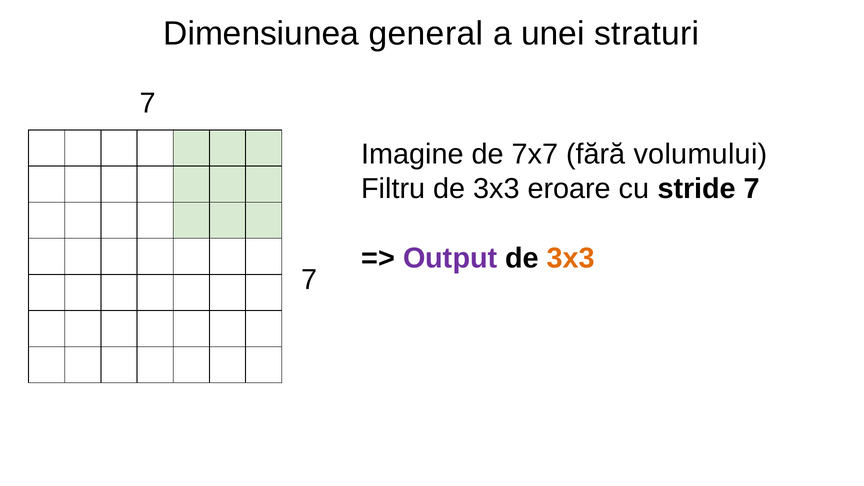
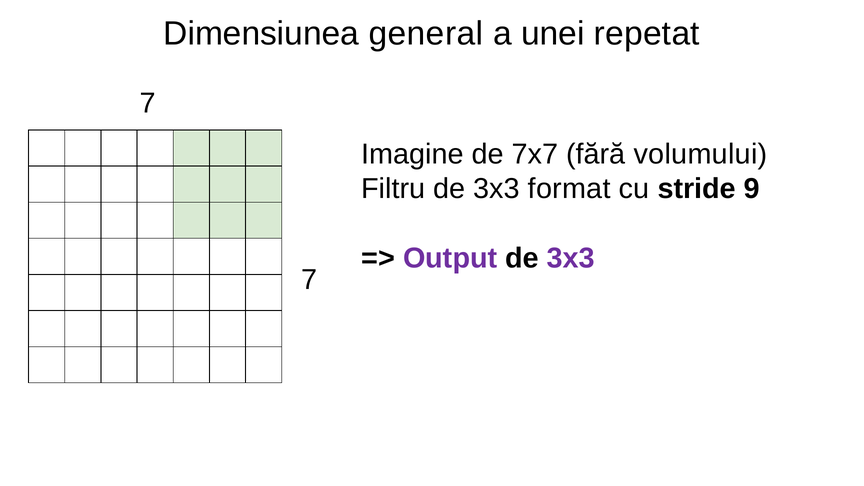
straturi: straturi -> repetat
eroare: eroare -> format
stride 7: 7 -> 9
3x3 at (571, 258) colour: orange -> purple
